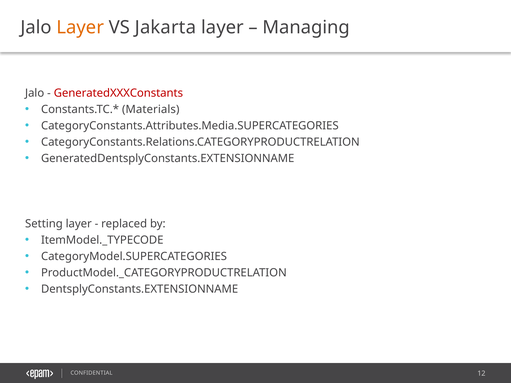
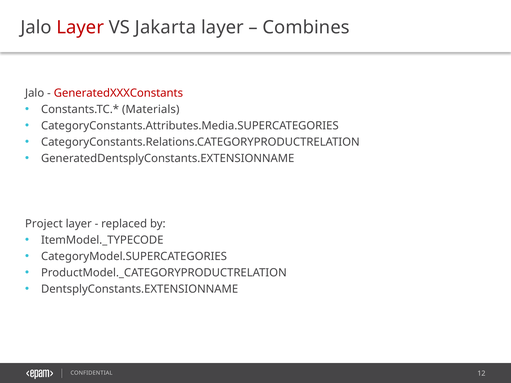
Layer at (80, 27) colour: orange -> red
Managing: Managing -> Combines
Setting: Setting -> Project
